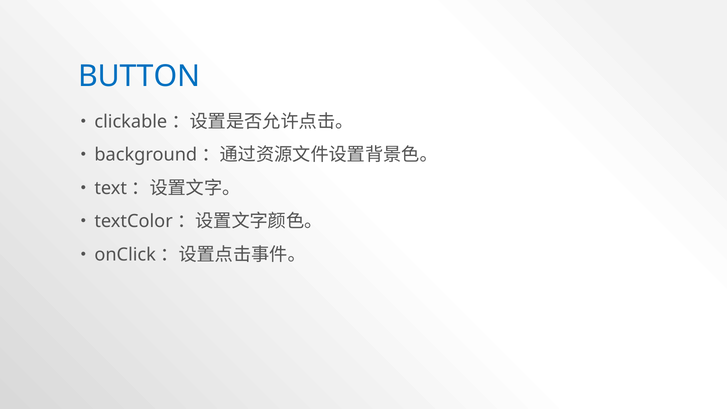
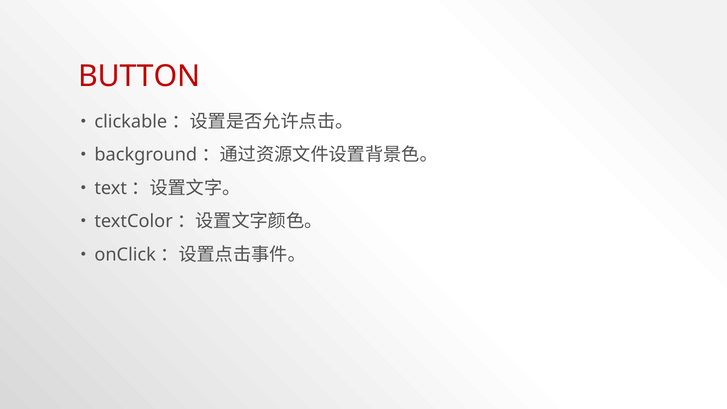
BUTTON colour: blue -> red
